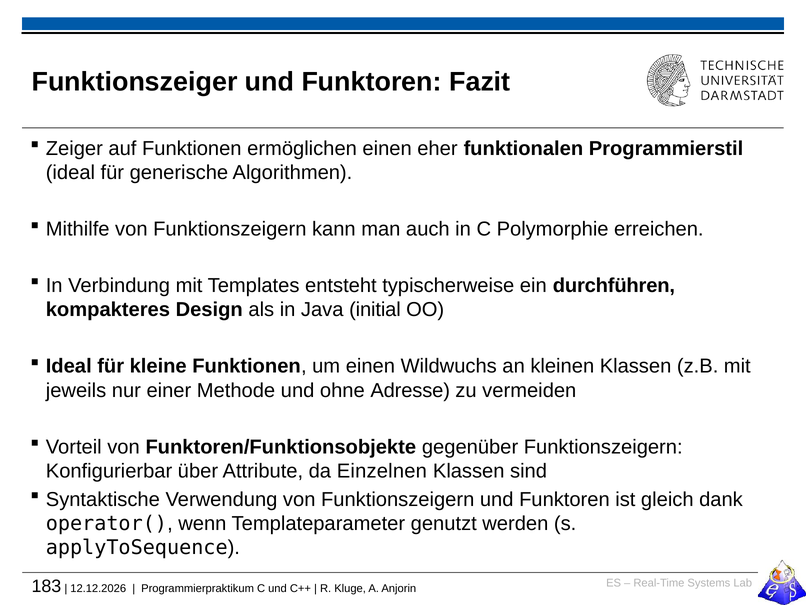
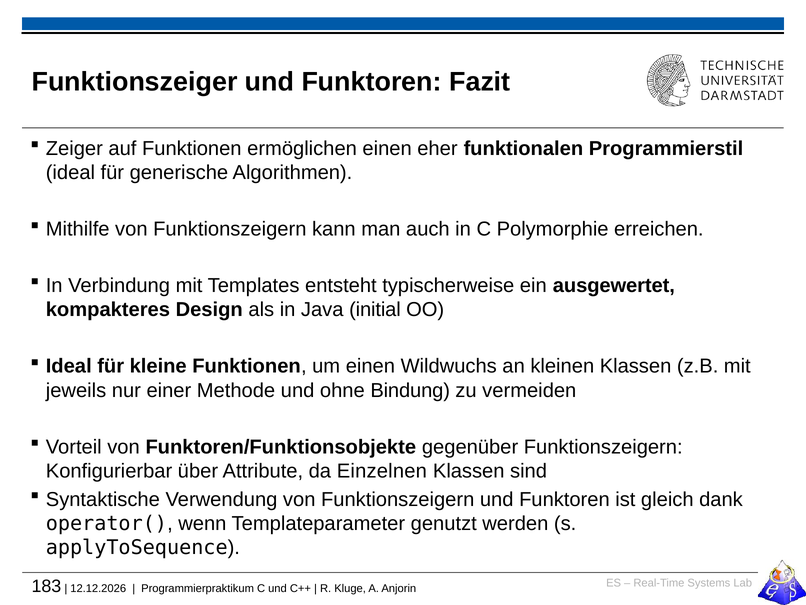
durchführen: durchführen -> ausgewertet
Adresse: Adresse -> Bindung
